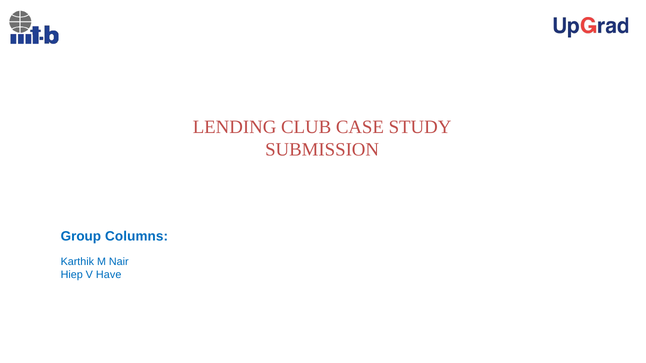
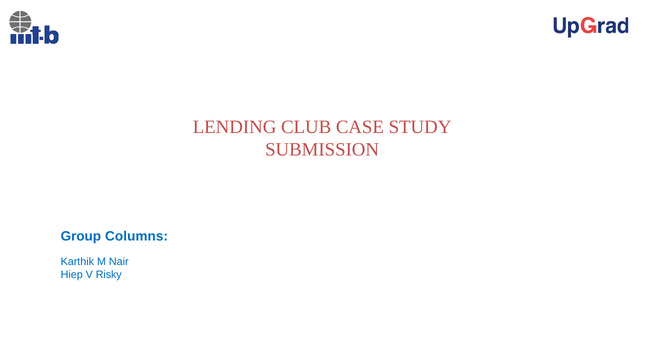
Have: Have -> Risky
